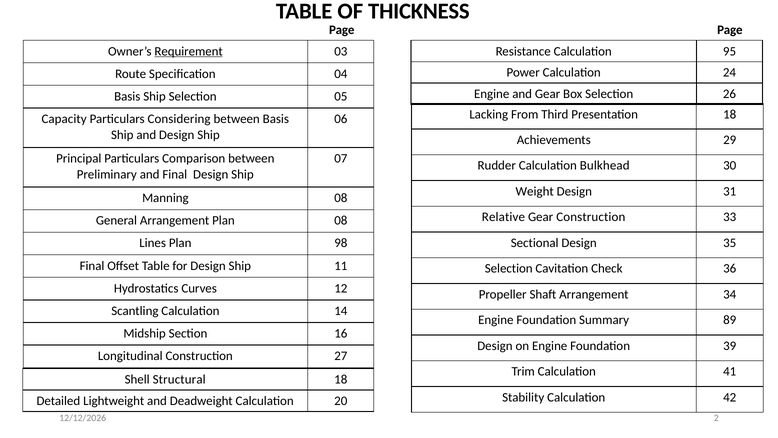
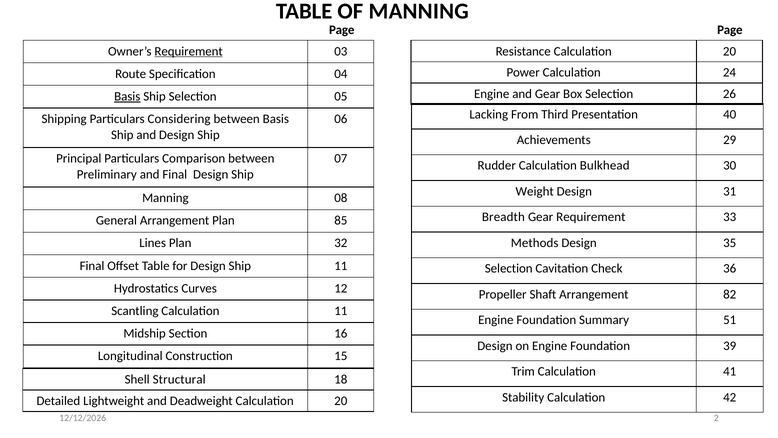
OF THICKNESS: THICKNESS -> MANNING
Resistance Calculation 95: 95 -> 20
Basis at (127, 96) underline: none -> present
Presentation 18: 18 -> 40
Capacity: Capacity -> Shipping
Relative: Relative -> Breadth
Gear Construction: Construction -> Requirement
Plan 08: 08 -> 85
Sectional: Sectional -> Methods
98: 98 -> 32
34: 34 -> 82
Calculation 14: 14 -> 11
89: 89 -> 51
27: 27 -> 15
